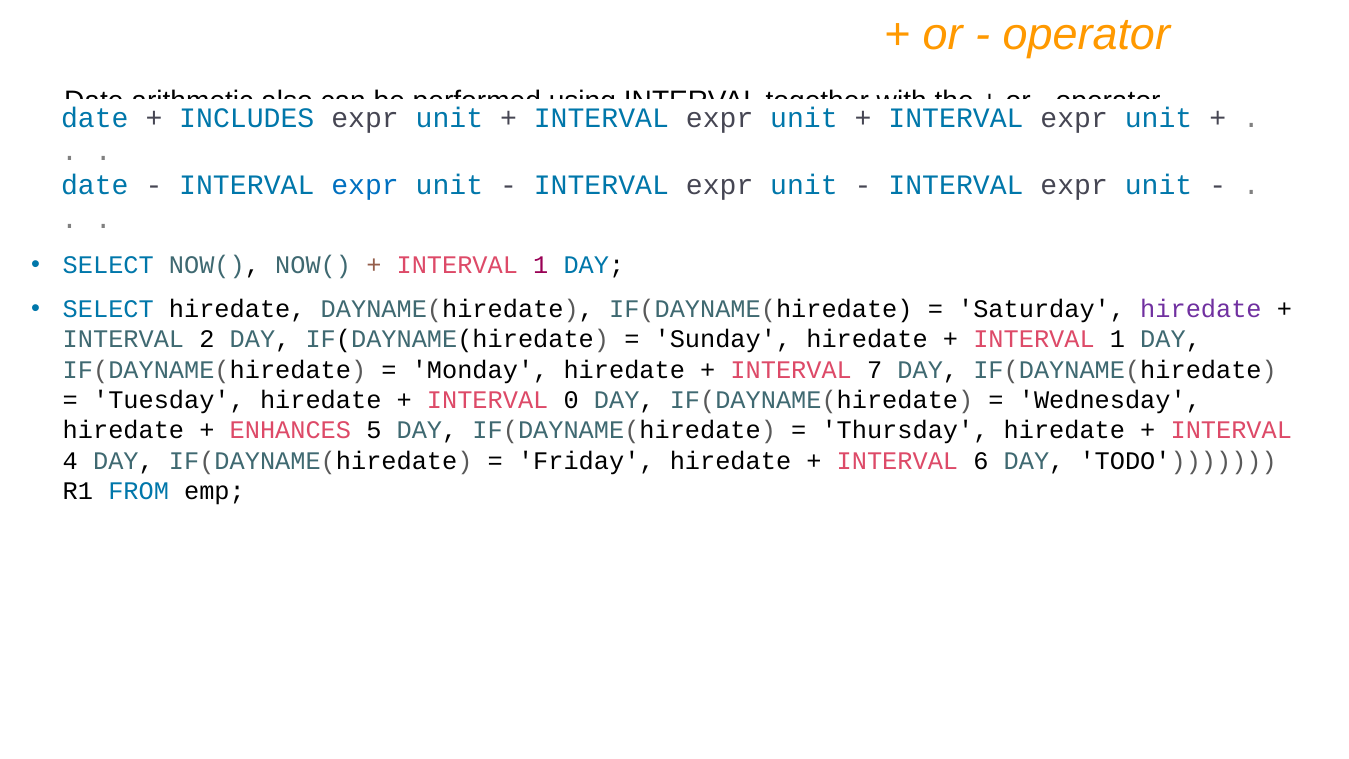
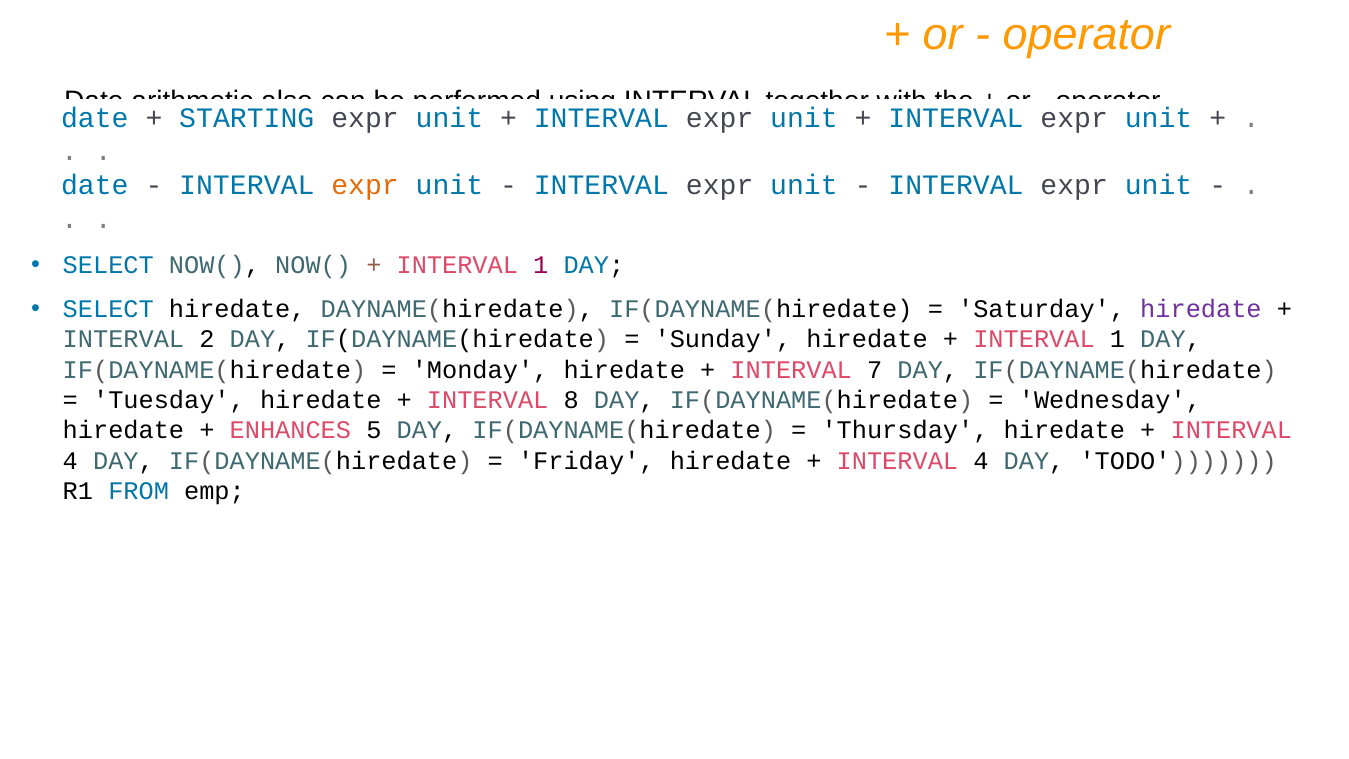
INCLUDES: INCLUDES -> STARTING
expr at (365, 185) colour: blue -> orange
0: 0 -> 8
6 at (981, 461): 6 -> 4
